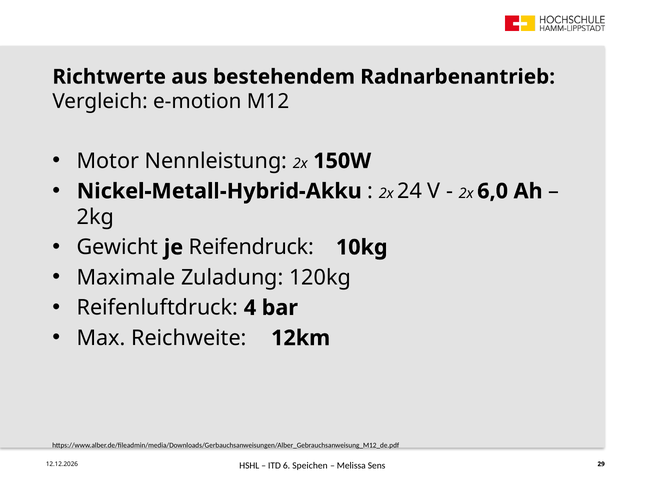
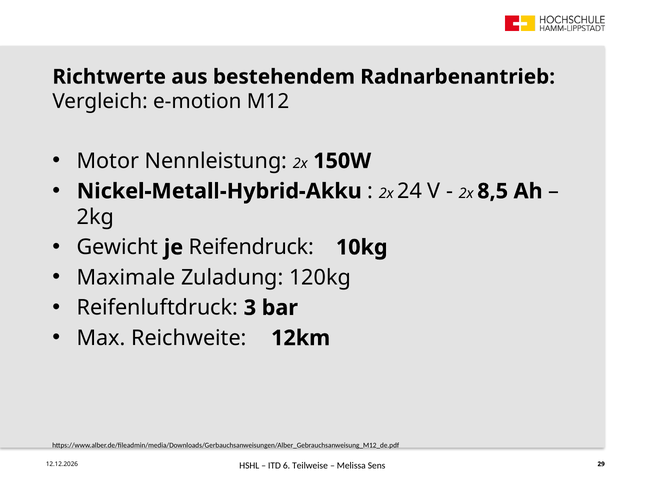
6,0: 6,0 -> 8,5
4: 4 -> 3
Speichen: Speichen -> Teilweise
